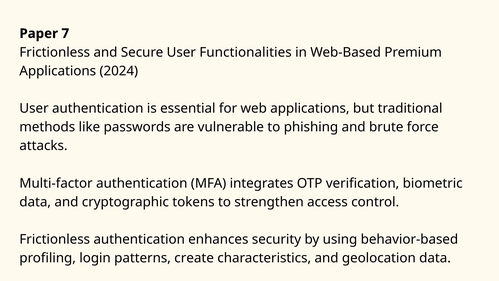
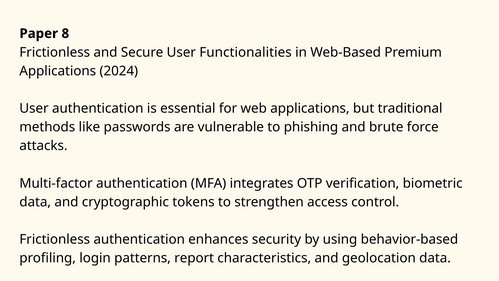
7: 7 -> 8
create: create -> report
